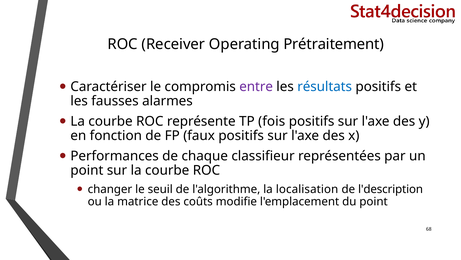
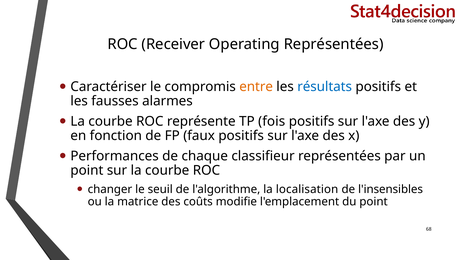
Operating Prétraitement: Prétraitement -> Représentées
entre colour: purple -> orange
l'description: l'description -> l'insensibles
